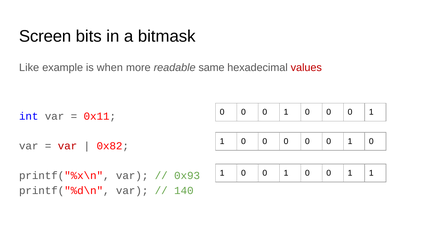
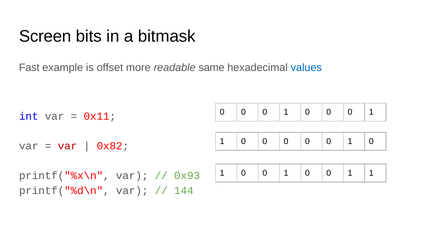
Like: Like -> Fast
when: when -> offset
values colour: red -> blue
140: 140 -> 144
